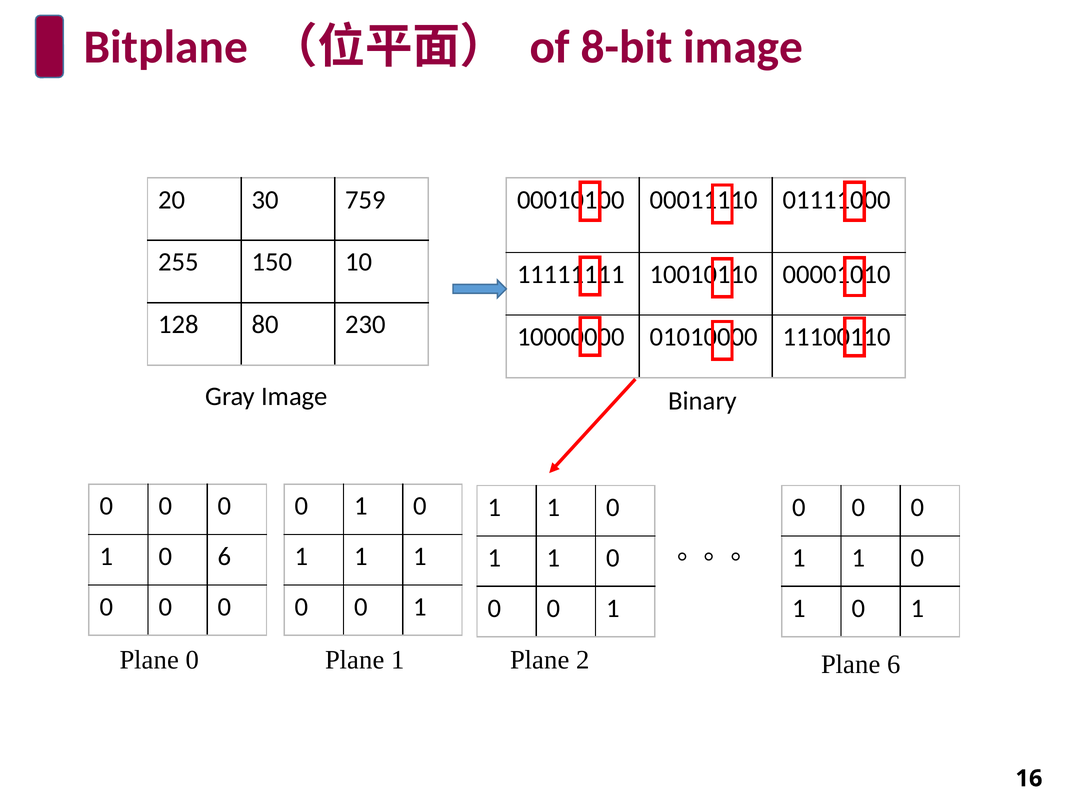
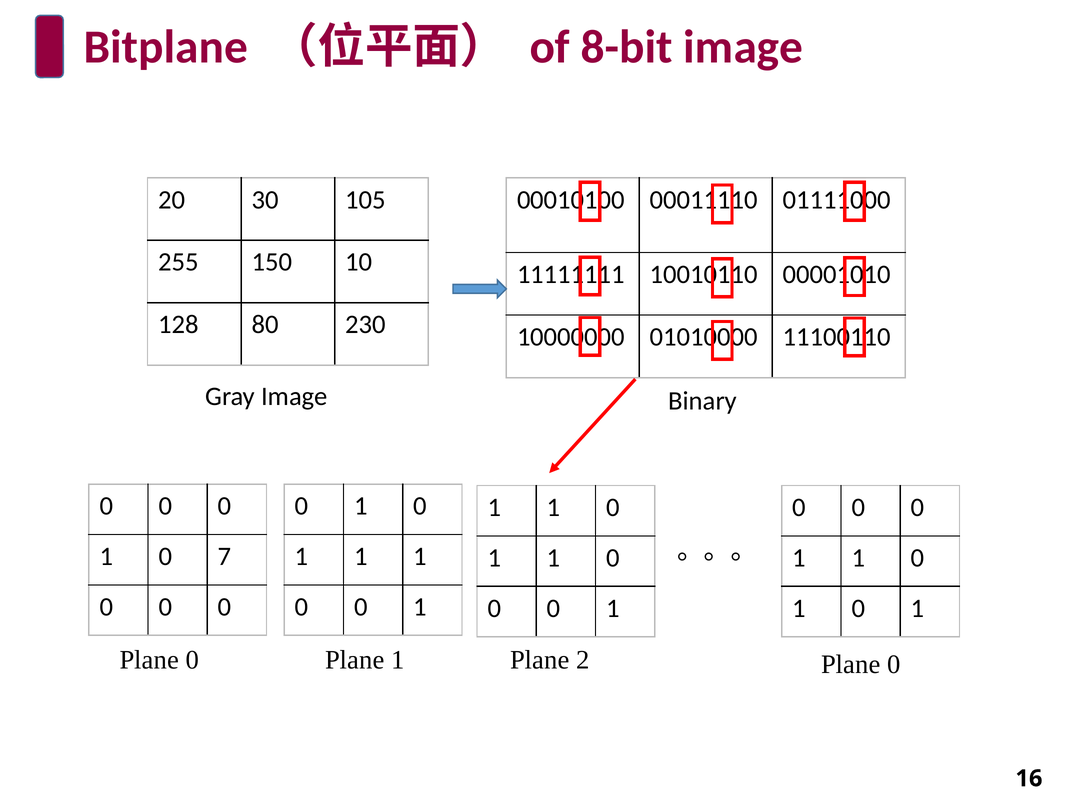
759: 759 -> 105
0 6: 6 -> 7
6 at (894, 664): 6 -> 0
